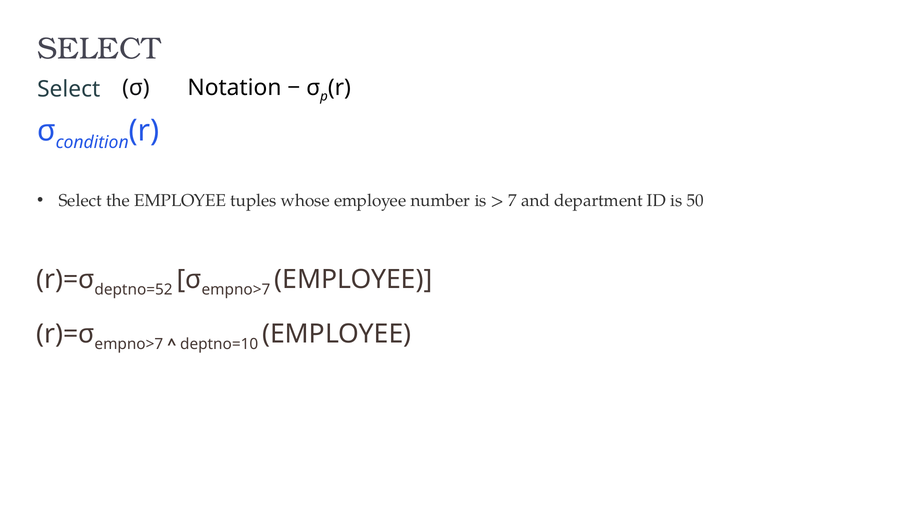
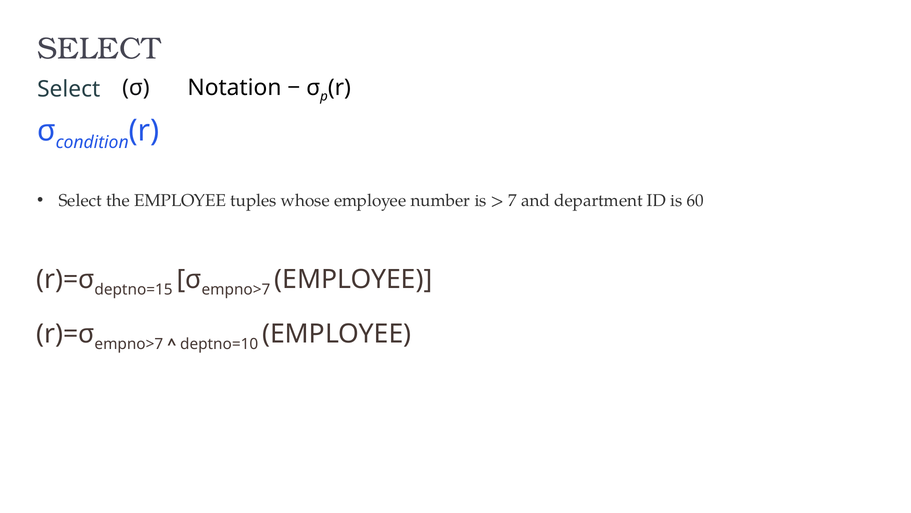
50: 50 -> 60
deptno=52: deptno=52 -> deptno=15
